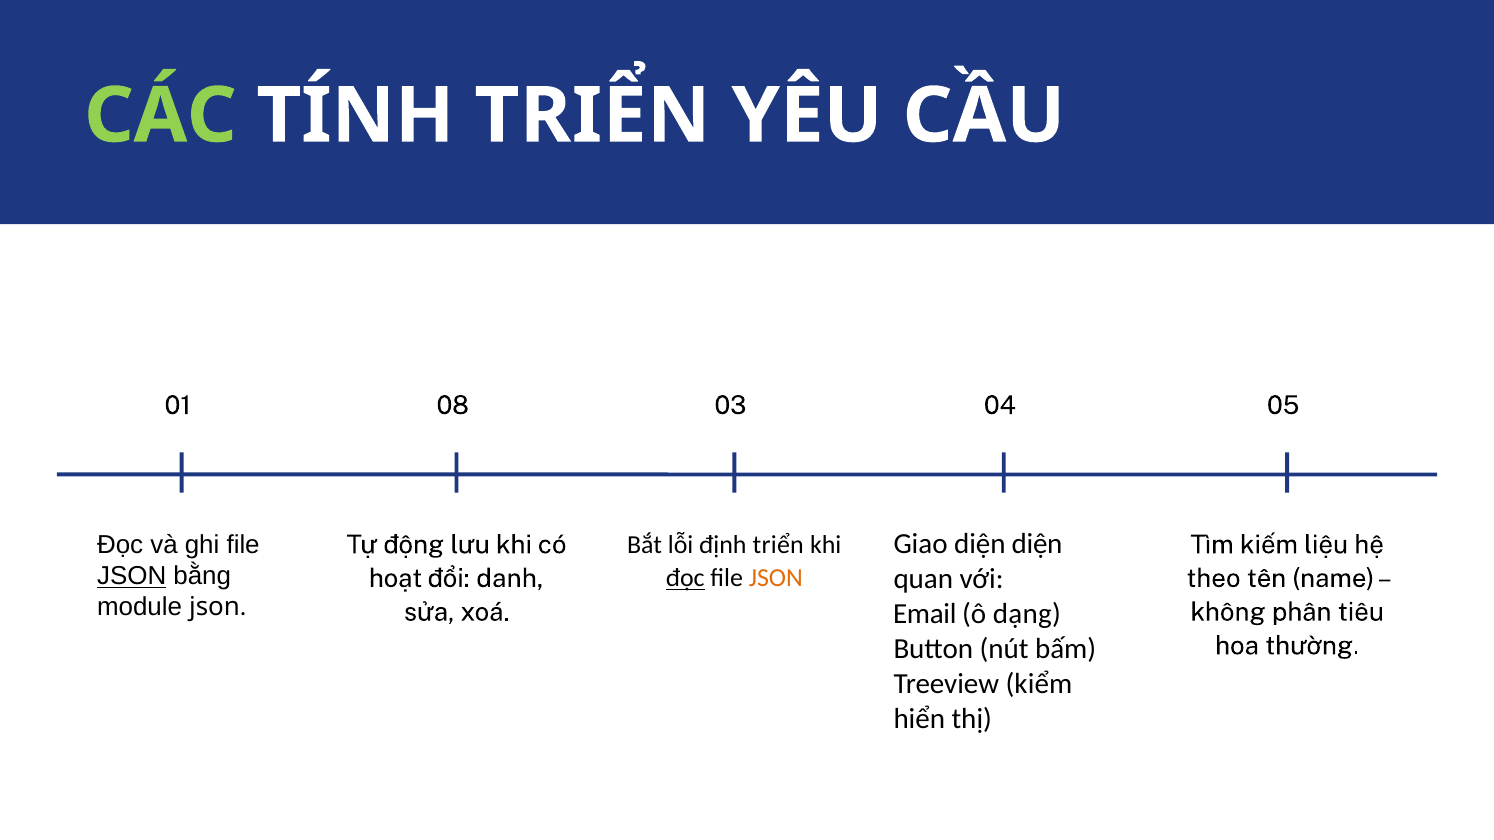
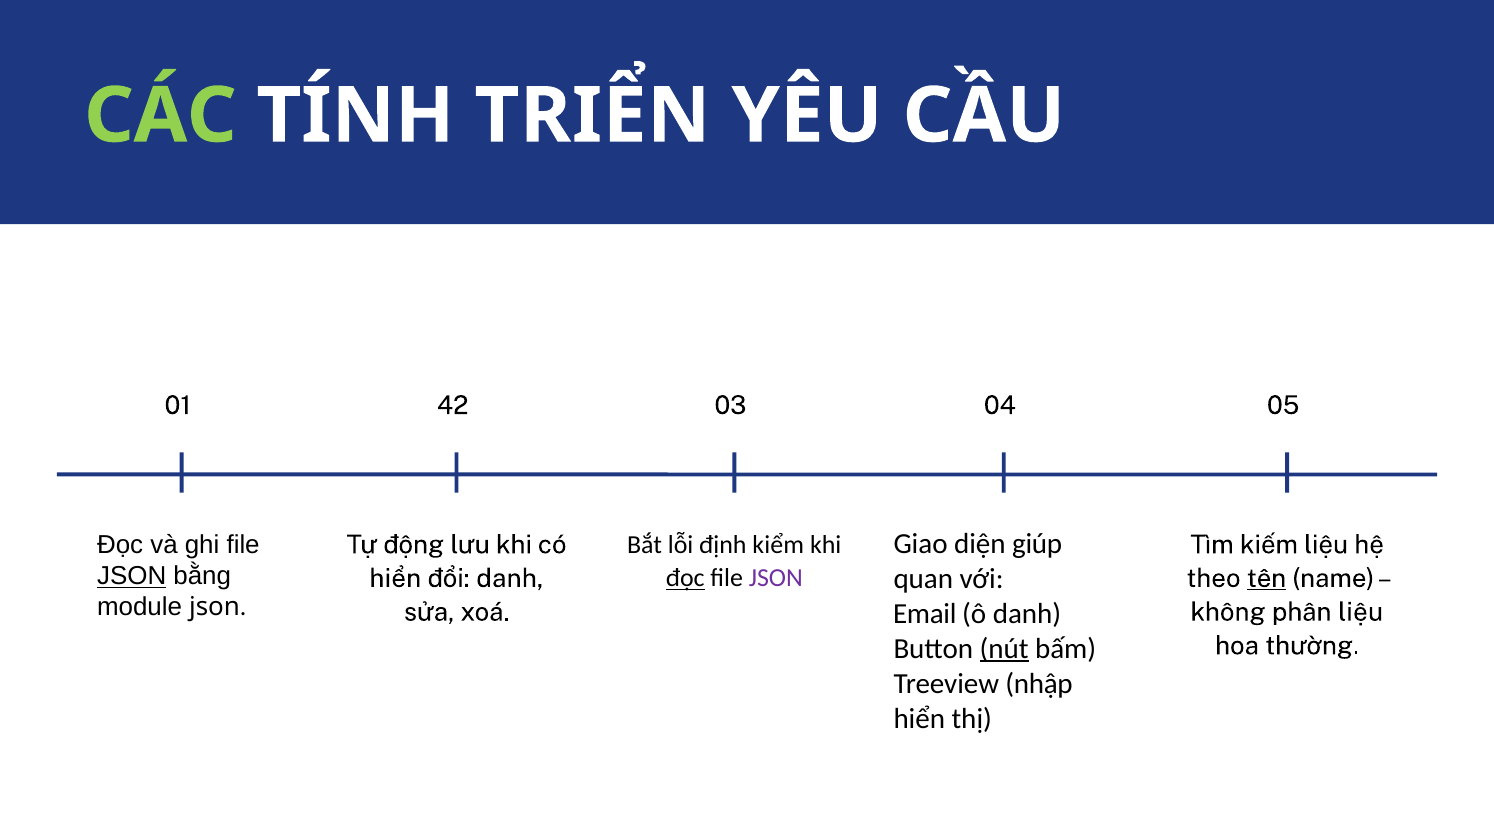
08: 08 -> 42
diện diện: diện -> giúp
định triển: triển -> kiểm
hoạt at (396, 579): hoạt -> hiển
tên underline: none -> present
JSON at (776, 579) colour: orange -> purple
phân tiêu: tiêu -> liệu
ô dạng: dạng -> danh
nút underline: none -> present
kiểm: kiểm -> nhập
